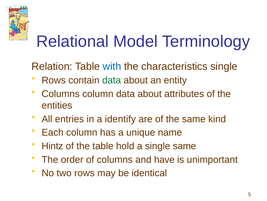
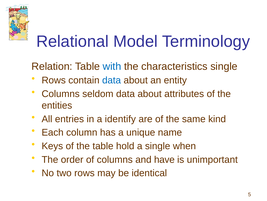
data at (112, 80) colour: green -> blue
Columns column: column -> seldom
Hintz: Hintz -> Keys
single same: same -> when
